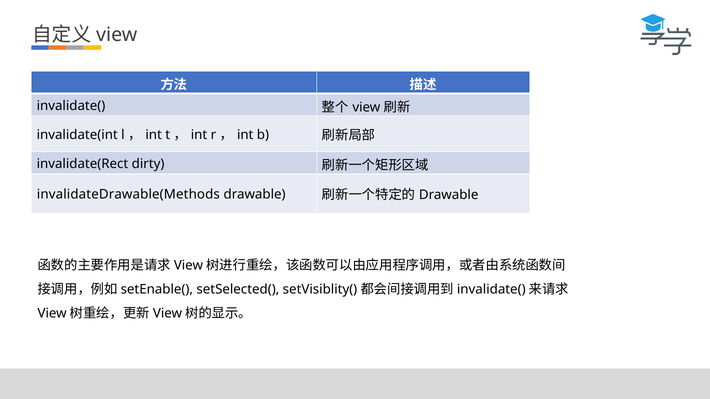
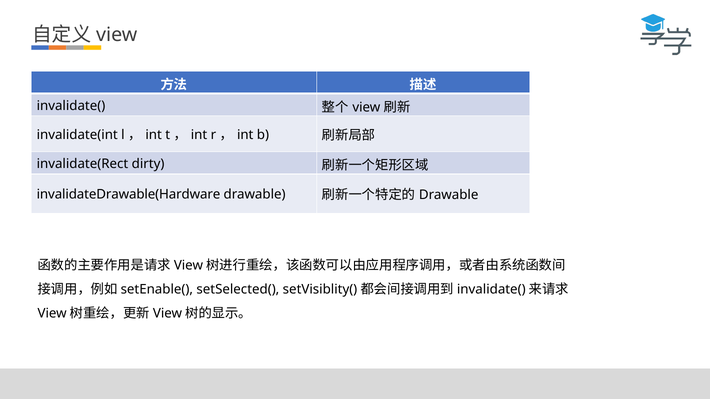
invalidateDrawable(Methods: invalidateDrawable(Methods -> invalidateDrawable(Hardware
